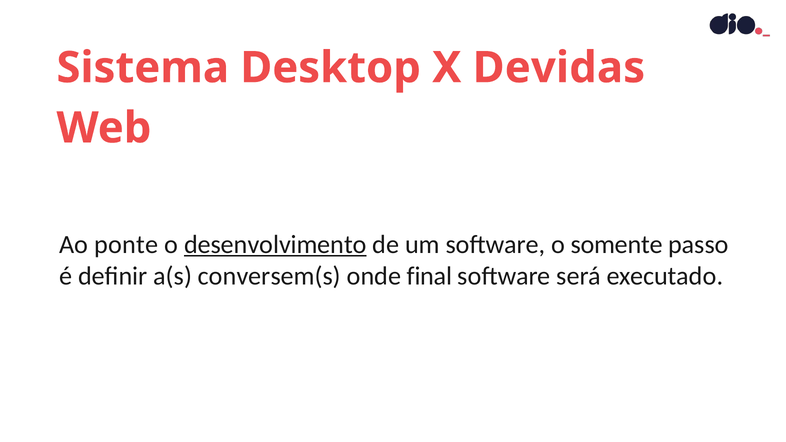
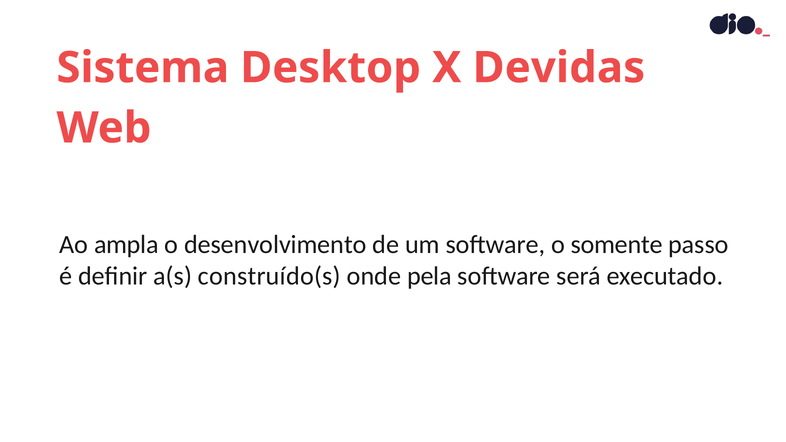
ponte: ponte -> ampla
desenvolvimento underline: present -> none
conversem(s: conversem(s -> construído(s
final: final -> pela
